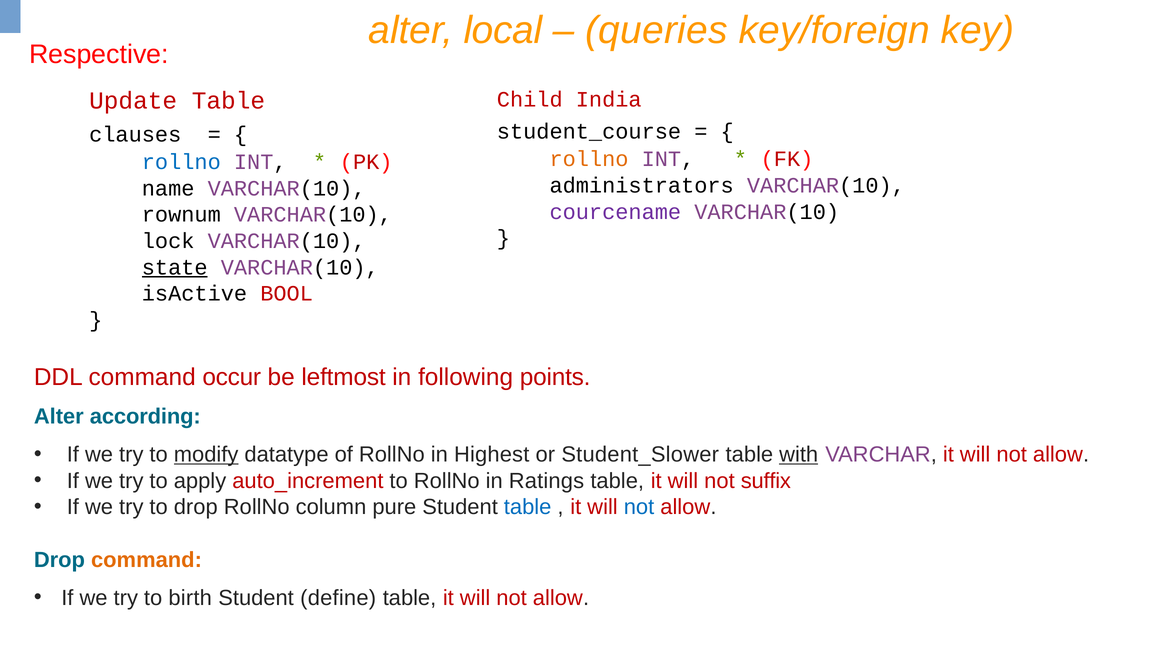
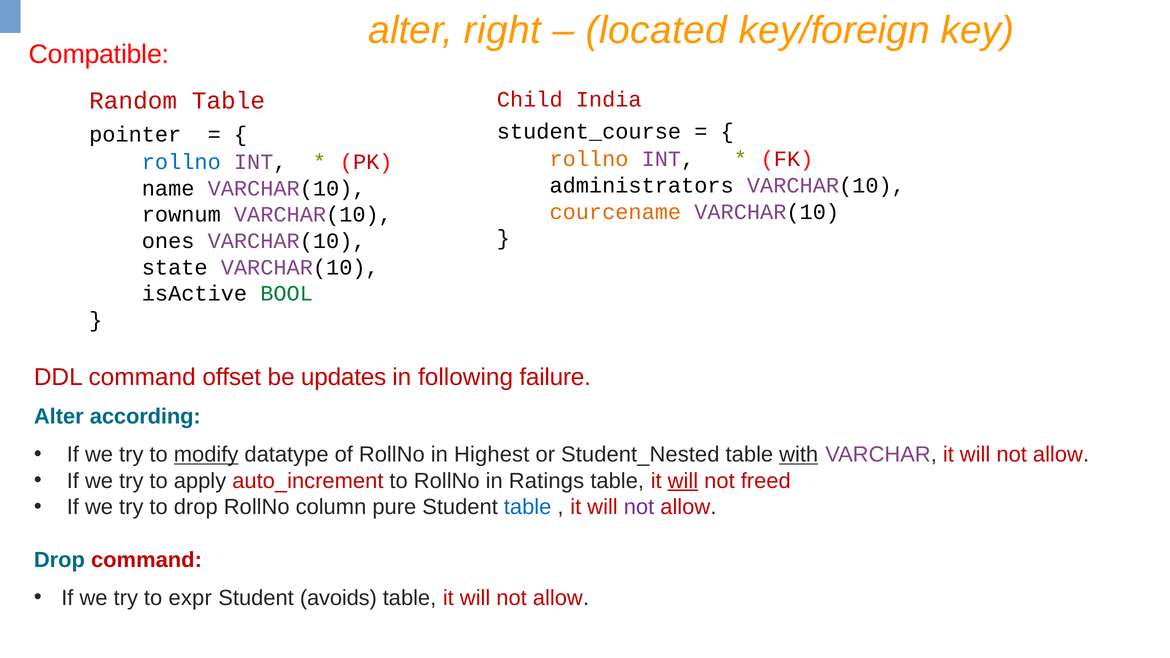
local: local -> right
queries: queries -> located
Respective: Respective -> Compatible
Update: Update -> Random
clauses: clauses -> pointer
courcename colour: purple -> orange
lock: lock -> ones
state underline: present -> none
BOOL colour: red -> green
occur: occur -> offset
leftmost: leftmost -> updates
points: points -> failure
Student_Slower: Student_Slower -> Student_Nested
will at (683, 481) underline: none -> present
suffix: suffix -> freed
not at (639, 507) colour: blue -> purple
command at (146, 560) colour: orange -> red
birth: birth -> expr
define: define -> avoids
